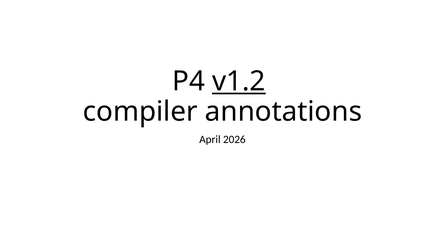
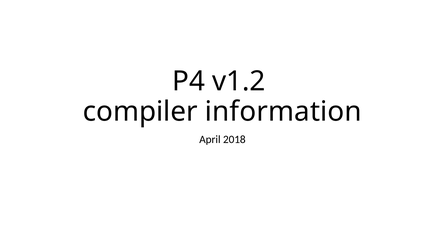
v1.2 underline: present -> none
annotations: annotations -> information
2026: 2026 -> 2018
